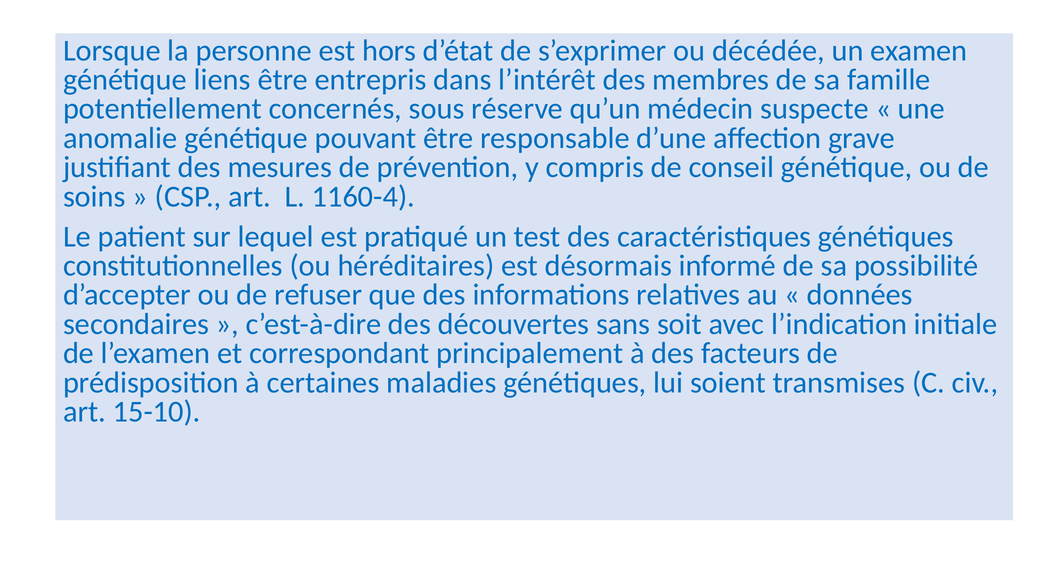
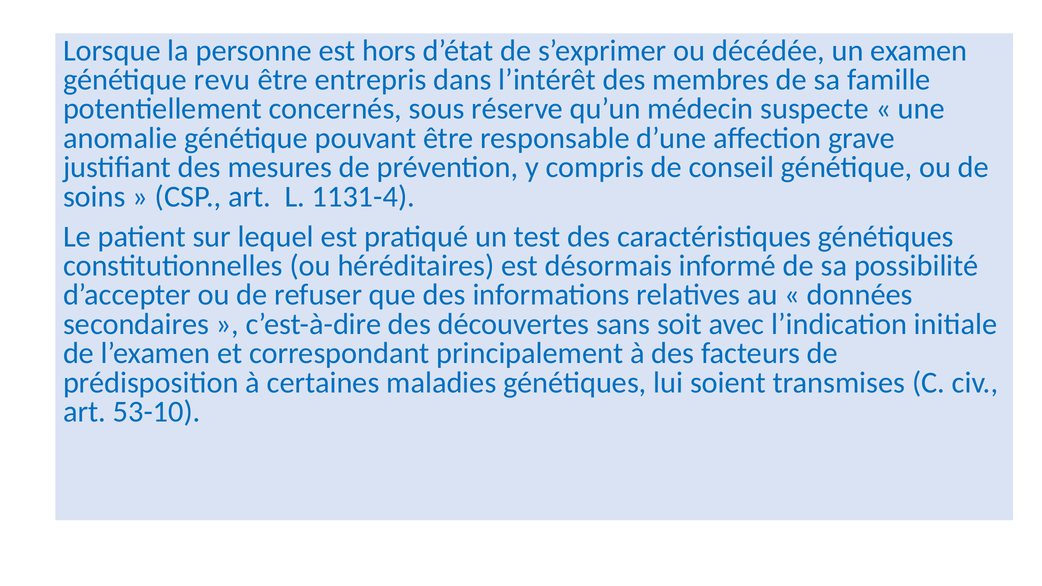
liens: liens -> revu
1160-4: 1160-4 -> 1131-4
15-10: 15-10 -> 53-10
